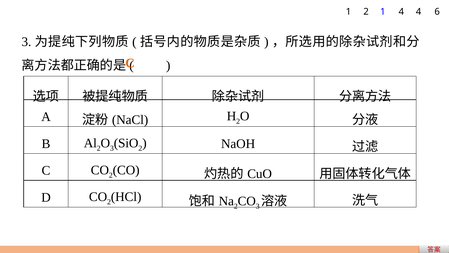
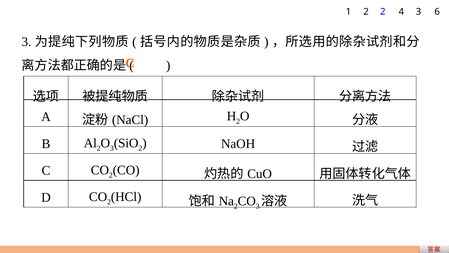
2 1: 1 -> 2
4 4: 4 -> 3
